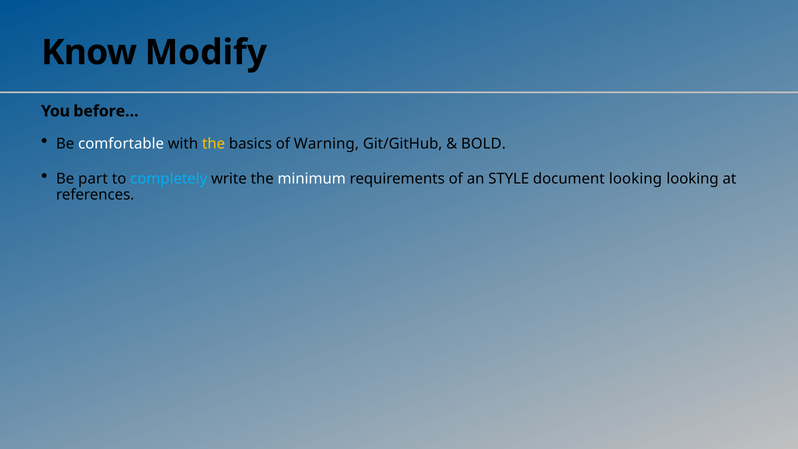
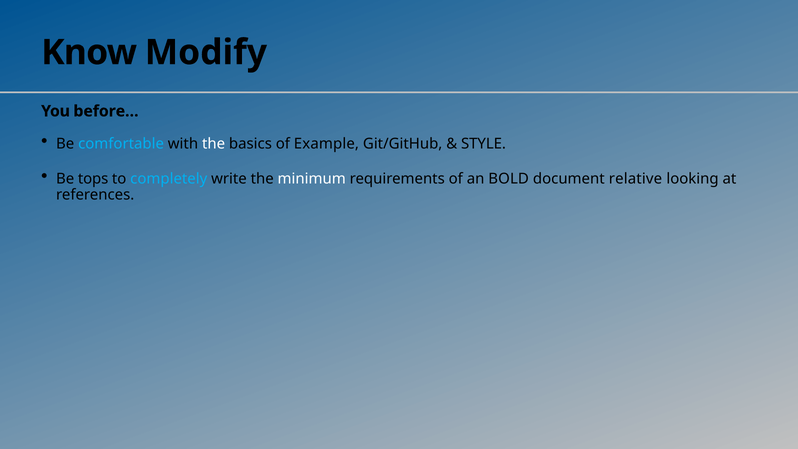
comfortable colour: white -> light blue
the at (214, 144) colour: yellow -> white
Warning: Warning -> Example
BOLD: BOLD -> STYLE
part: part -> tops
STYLE: STYLE -> BOLD
document looking: looking -> relative
